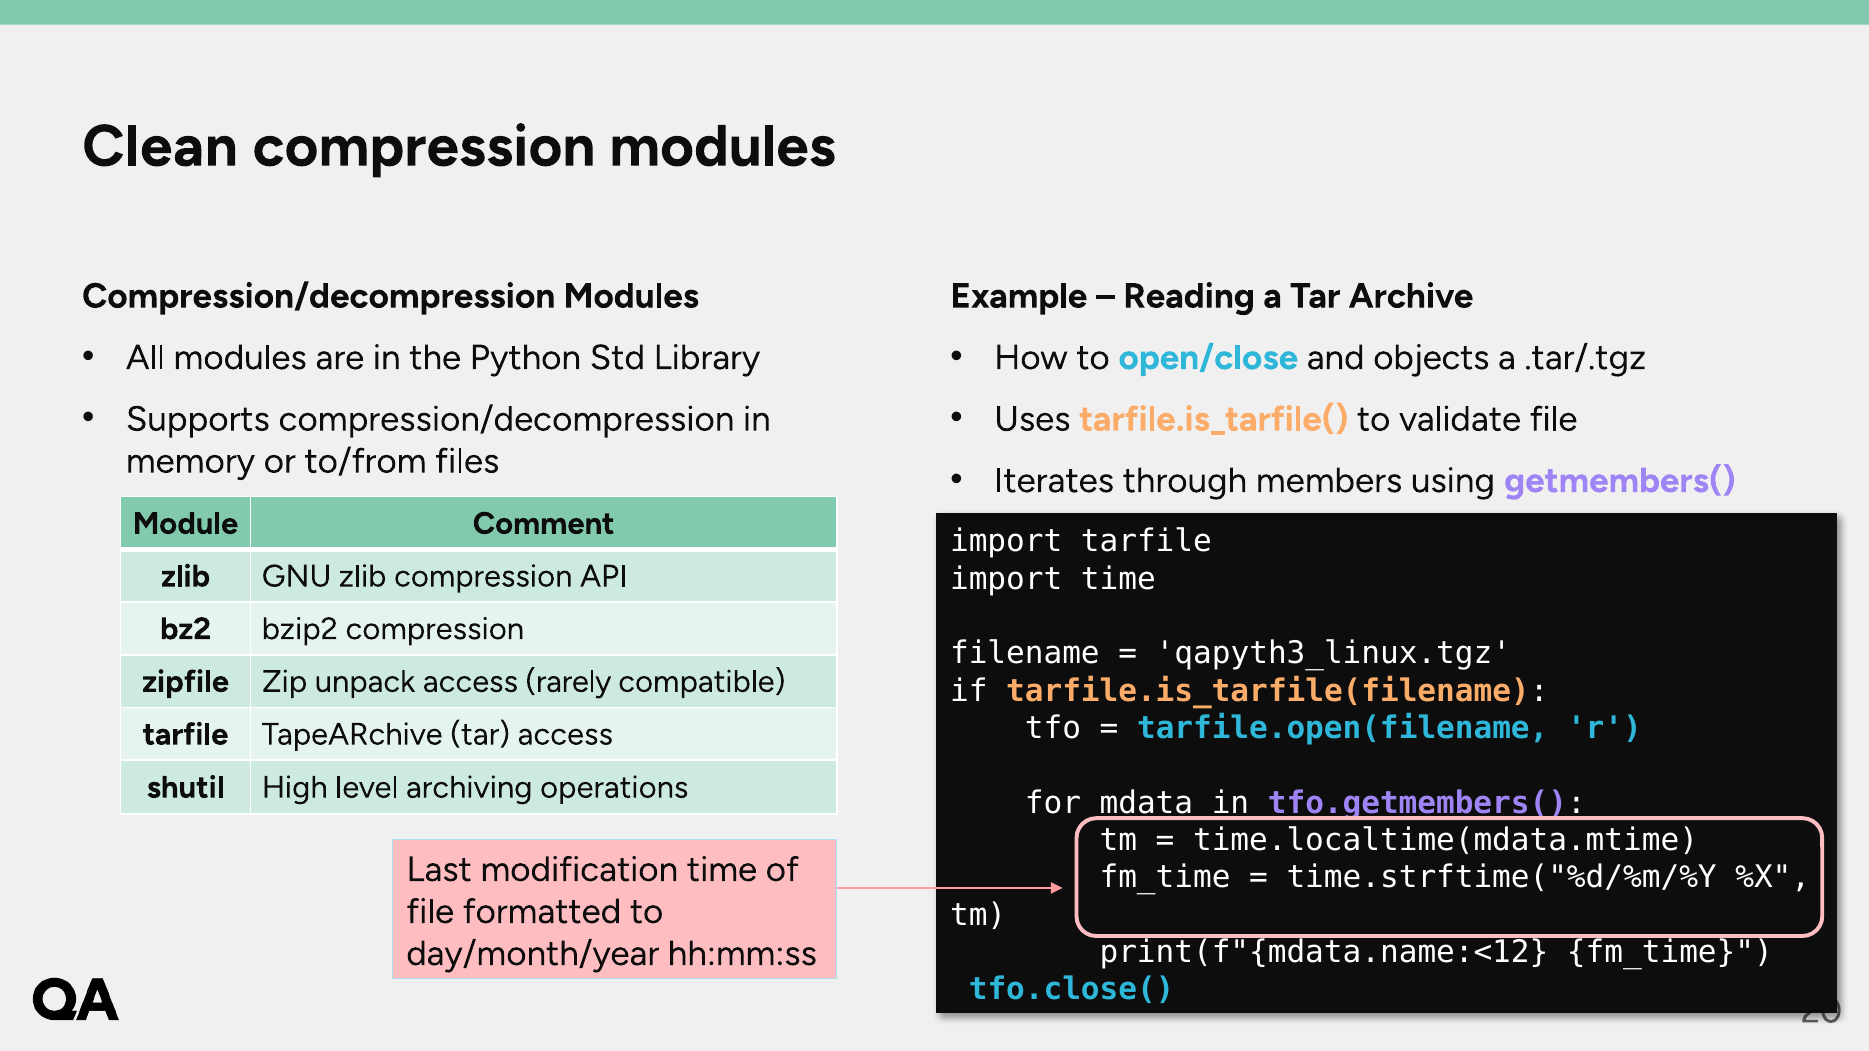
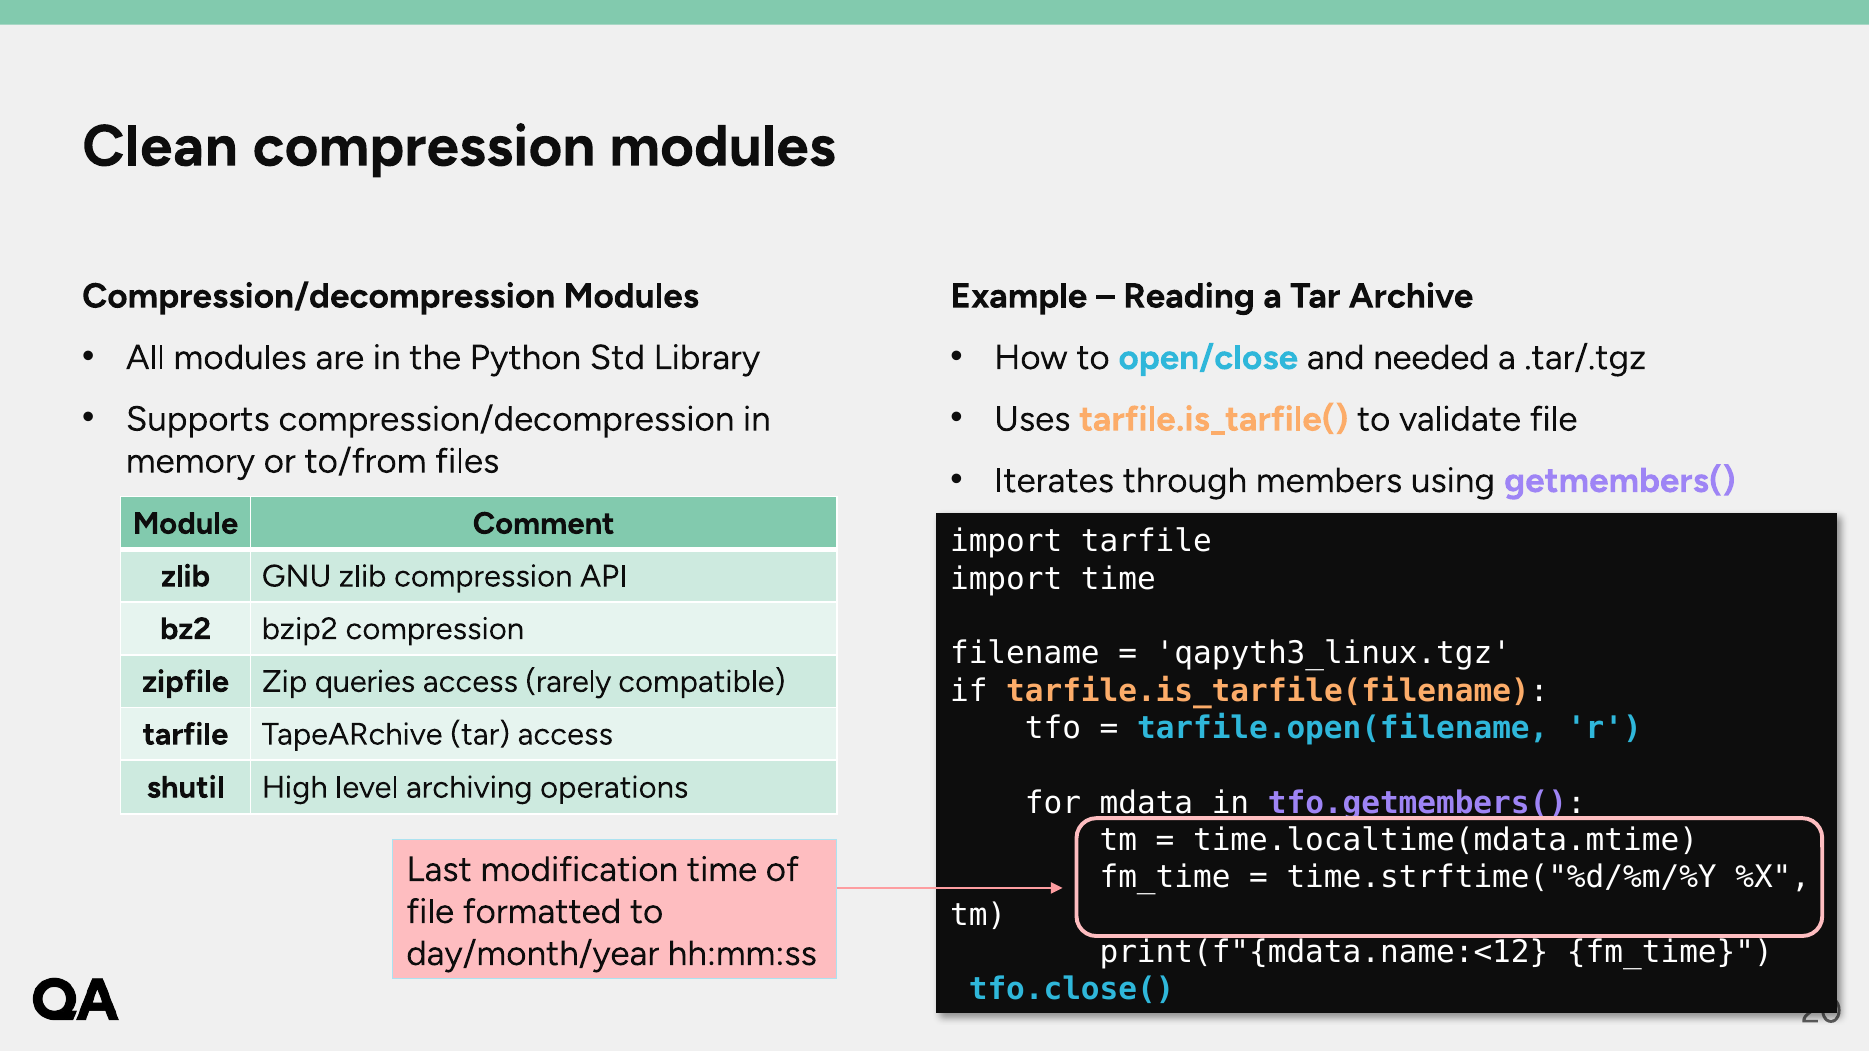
objects: objects -> needed
unpack: unpack -> queries
